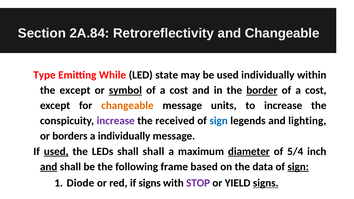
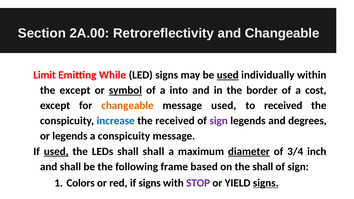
2A.84: 2A.84 -> 2A.00
Type: Type -> Limit
LED state: state -> signs
used at (228, 75) underline: none -> present
cost at (179, 90): cost -> into
border underline: present -> none
message units: units -> used
to increase: increase -> received
increase at (116, 121) colour: purple -> blue
sign at (219, 121) colour: blue -> purple
lighting: lighting -> degrees
or borders: borders -> legends
a individually: individually -> conspicuity
5/4: 5/4 -> 3/4
and at (49, 167) underline: present -> none
the data: data -> shall
sign at (298, 167) underline: present -> none
Diode: Diode -> Colors
